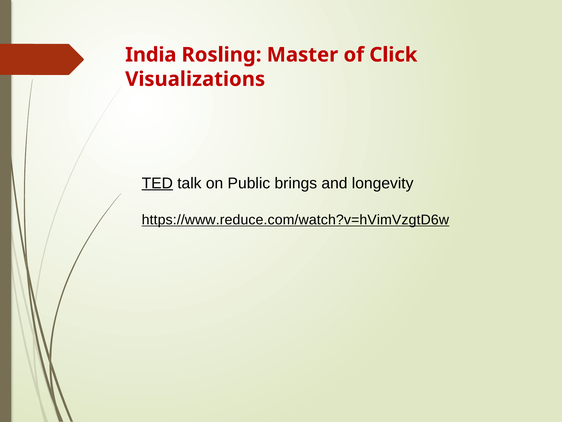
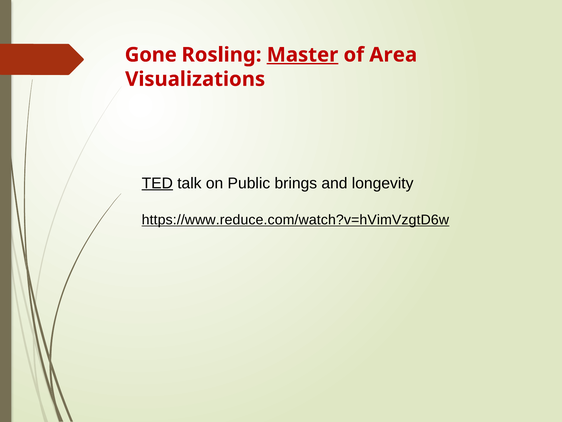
India: India -> Gone
Master underline: none -> present
Click: Click -> Area
